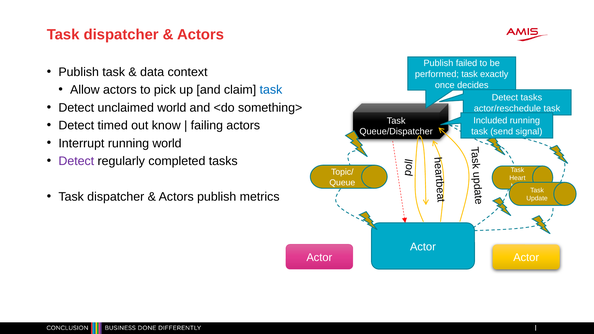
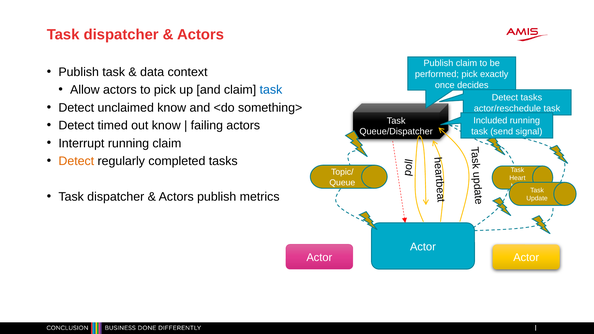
Publish failed: failed -> claim
performed task: task -> pick
unclaimed world: world -> know
running world: world -> claim
Detect at (76, 161) colour: purple -> orange
